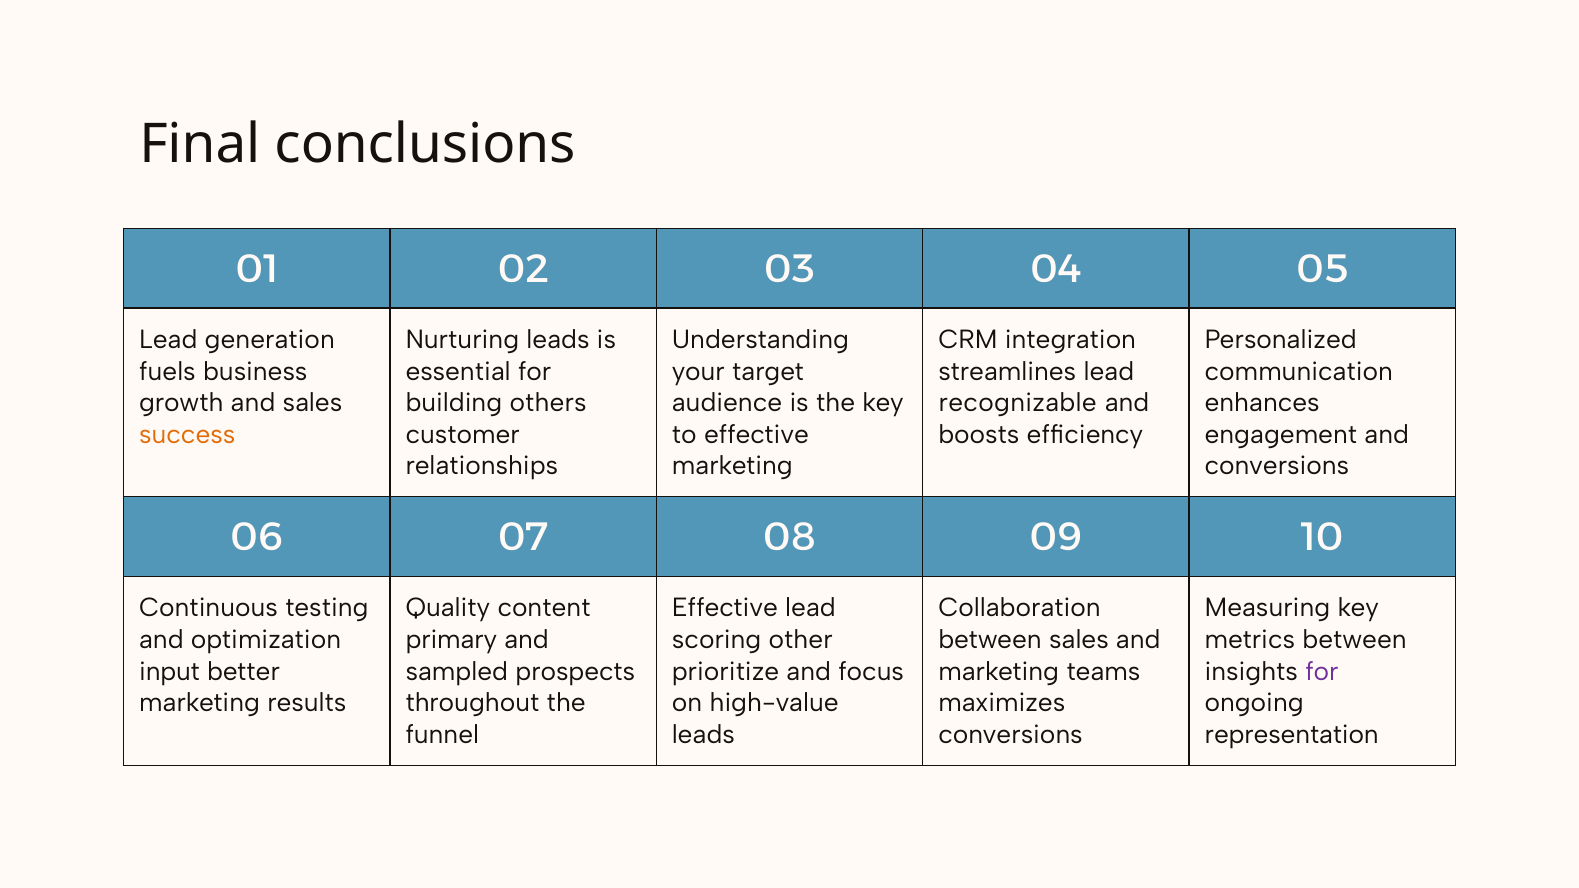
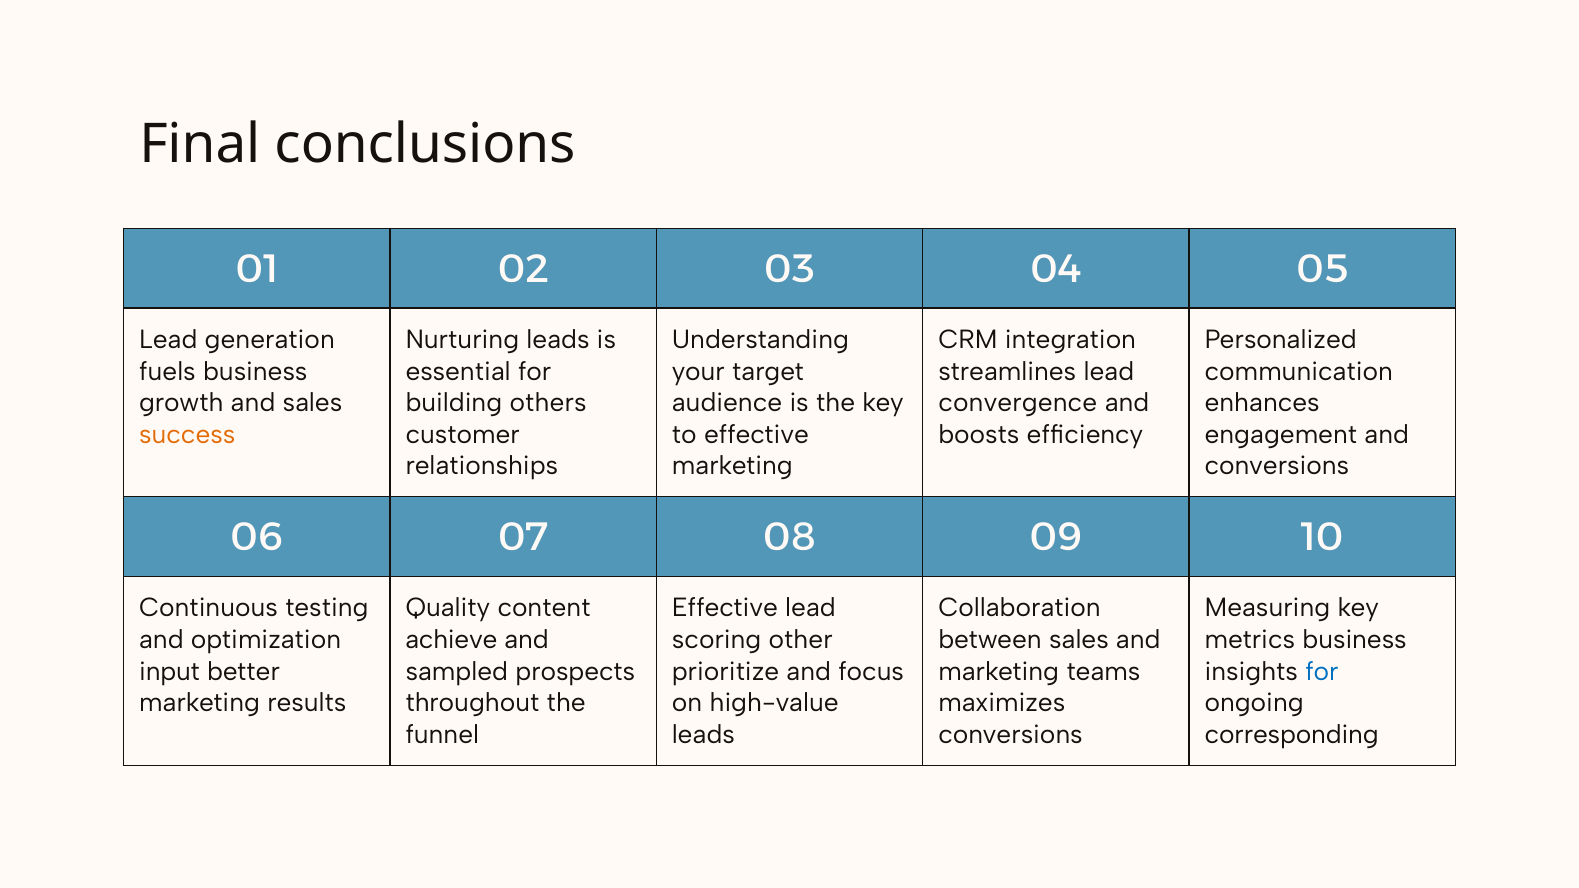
recognizable: recognizable -> convergence
primary: primary -> achieve
metrics between: between -> business
for at (1322, 672) colour: purple -> blue
representation: representation -> corresponding
